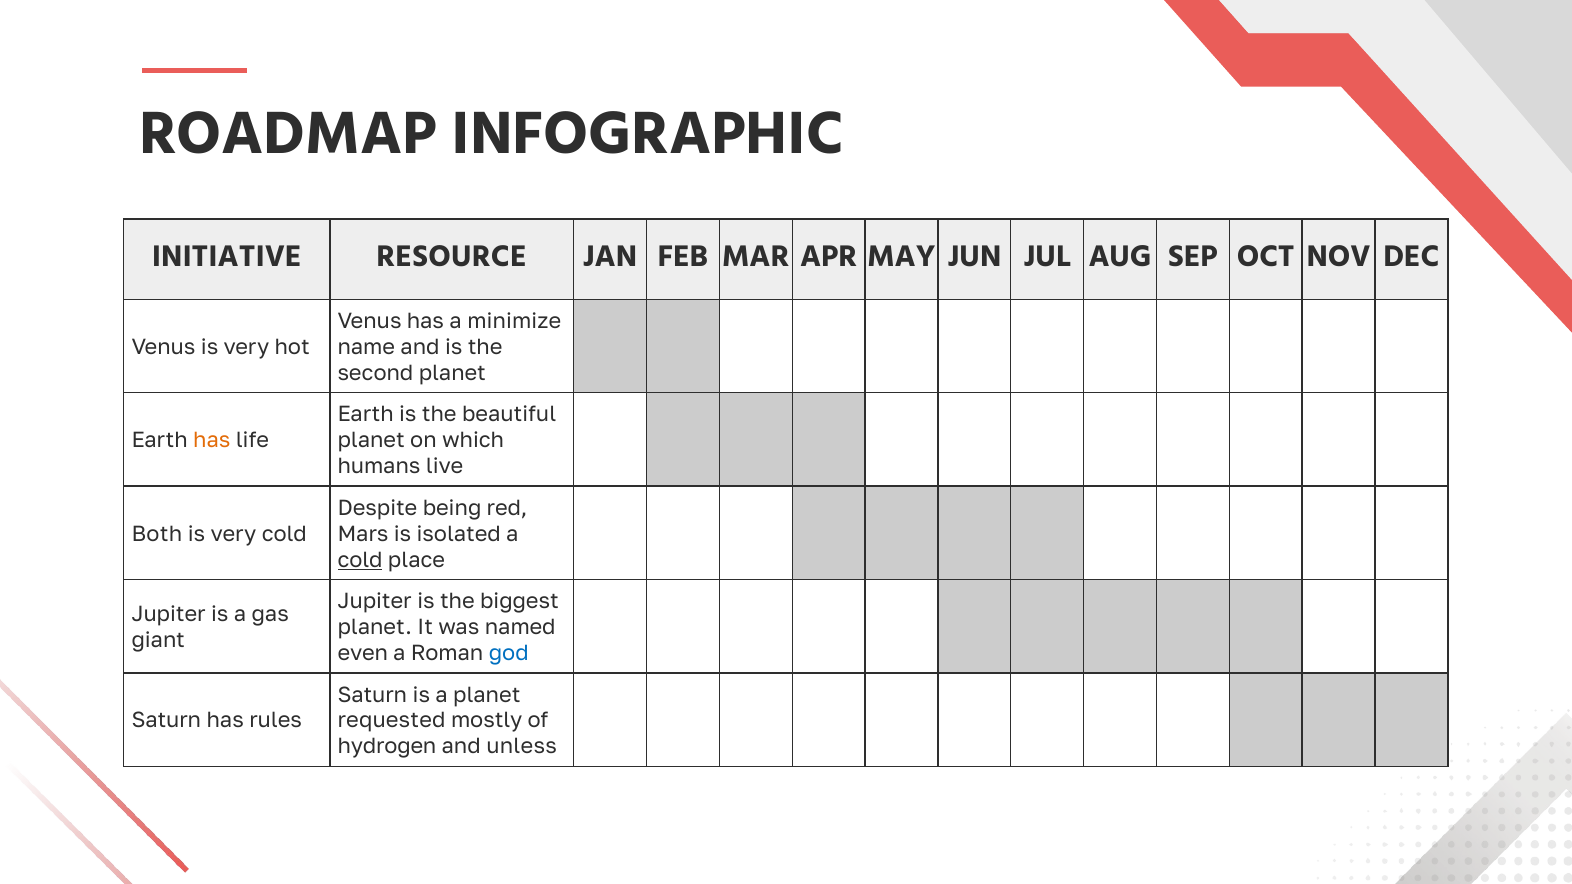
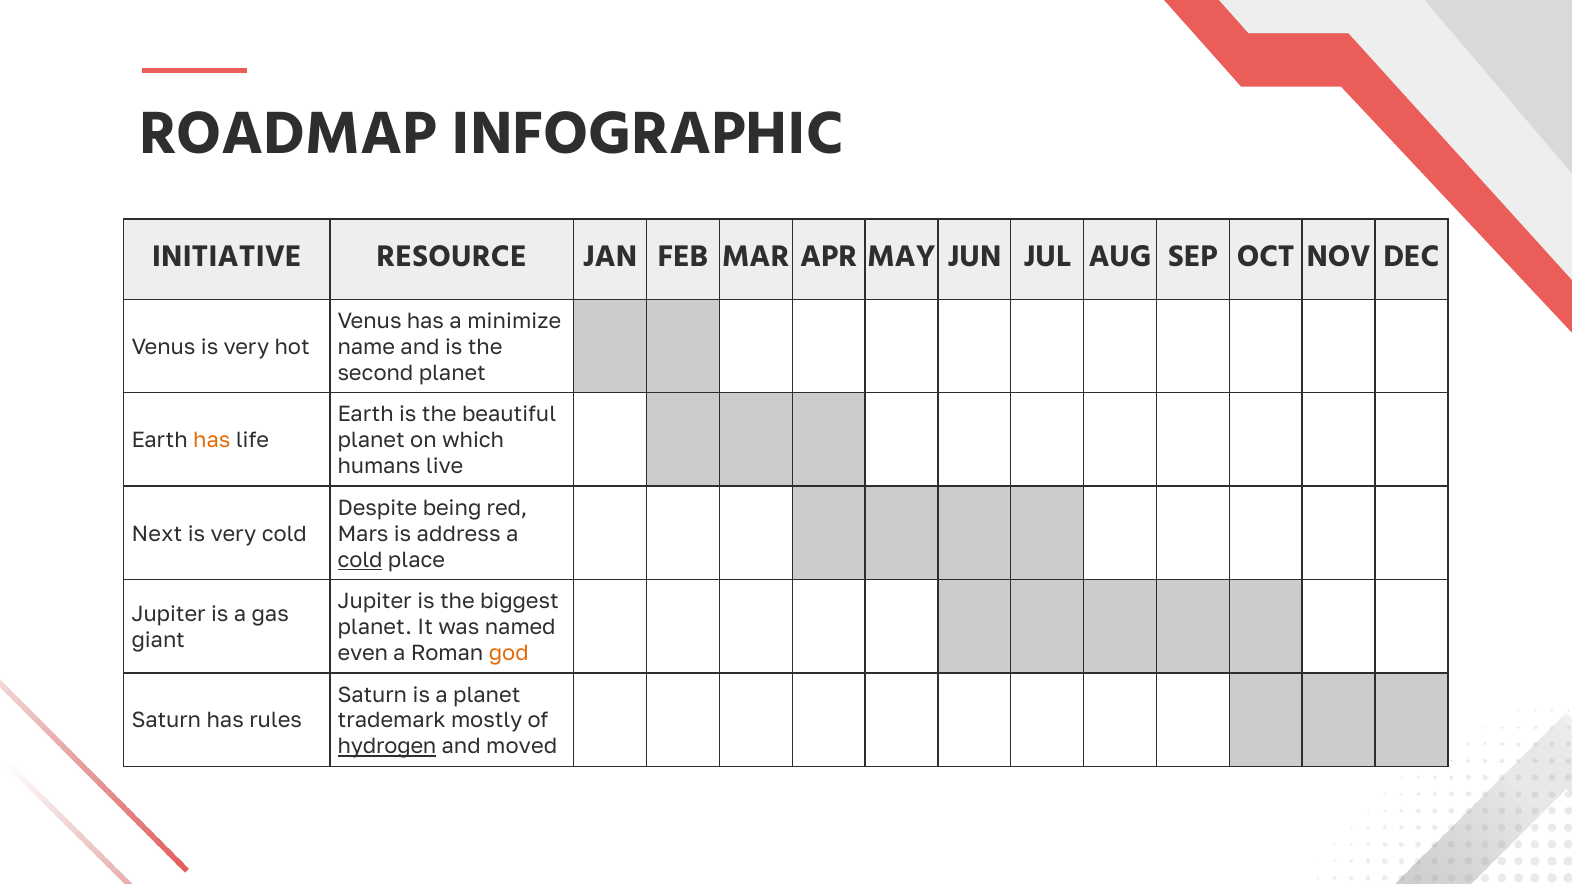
Both: Both -> Next
isolated: isolated -> address
god colour: blue -> orange
requested: requested -> trademark
hydrogen underline: none -> present
unless: unless -> moved
